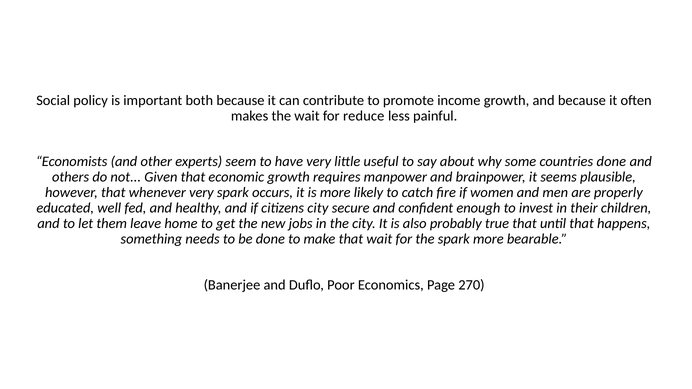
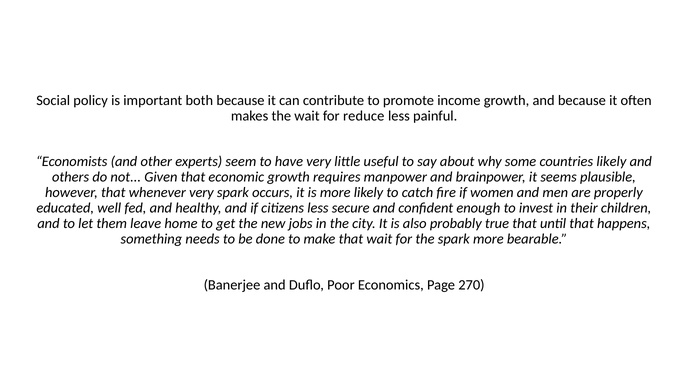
countries done: done -> likely
citizens city: city -> less
